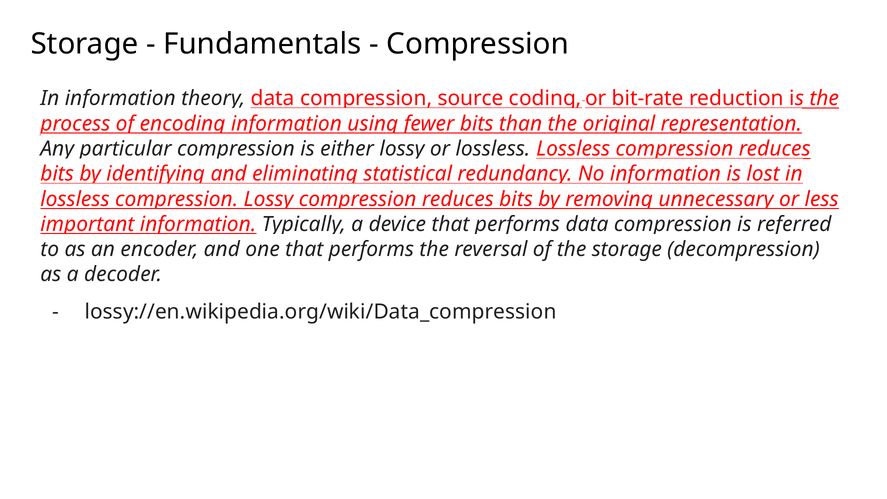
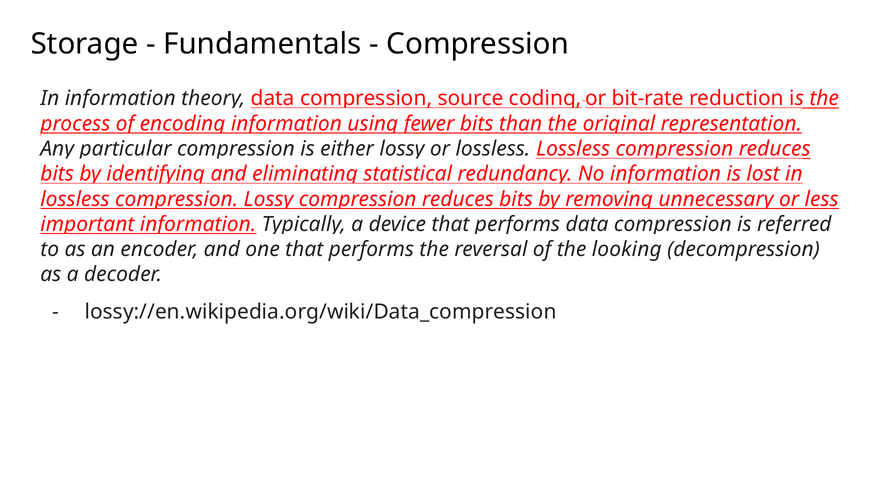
the storage: storage -> looking
